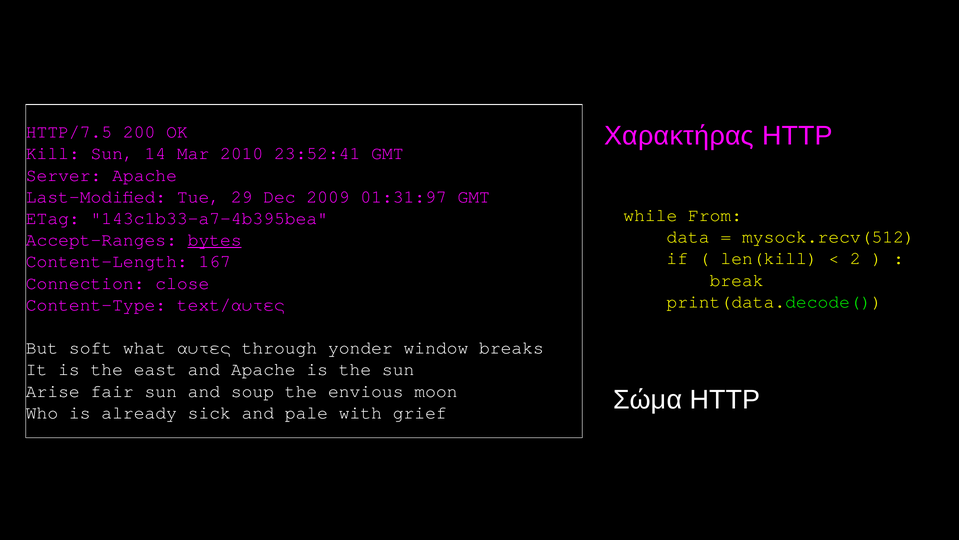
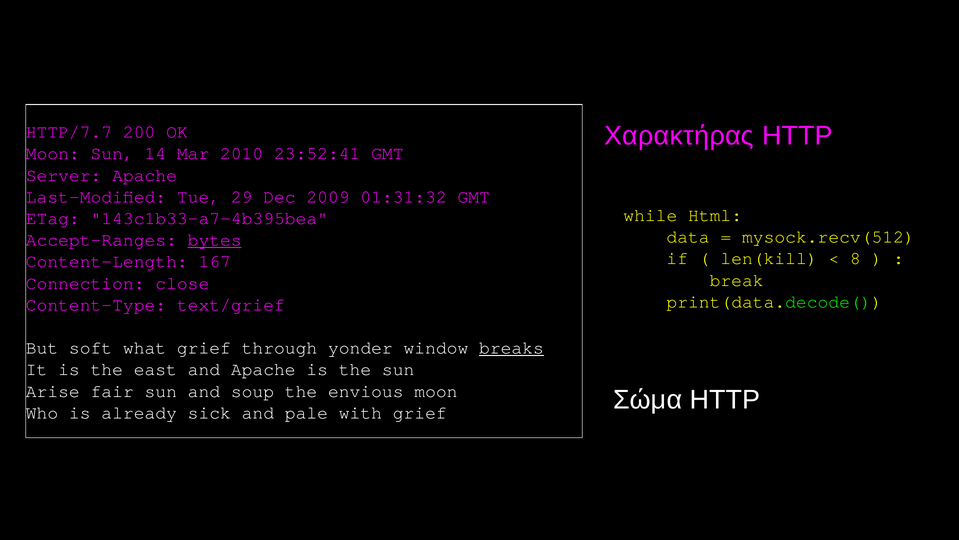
HTTP/7.5: HTTP/7.5 -> HTTP/7.7
Kill at (53, 153): Kill -> Moon
01:31:97: 01:31:97 -> 01:31:32
From: From -> Html
2: 2 -> 8
text/αυτές: text/αυτές -> text/grief
what αυτές: αυτές -> grief
breaks underline: none -> present
